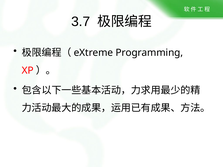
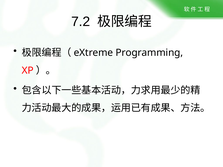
3.7: 3.7 -> 7.2
